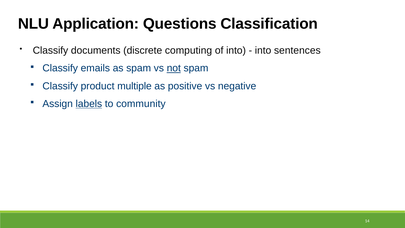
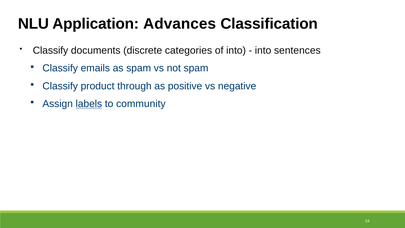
Questions: Questions -> Advances
computing: computing -> categories
not underline: present -> none
multiple: multiple -> through
